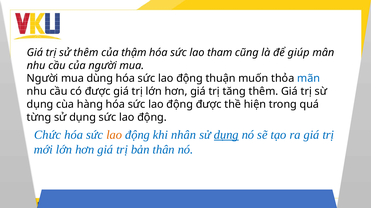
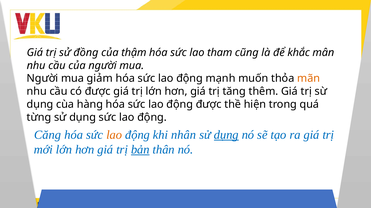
sử thêm: thêm -> đồng
giúp: giúp -> khắc
dùng: dùng -> giảm
thuận: thuận -> mạnh
mãn colour: blue -> orange
Chức: Chức -> Căng
bản underline: none -> present
